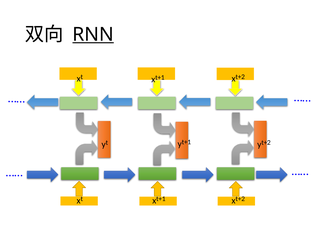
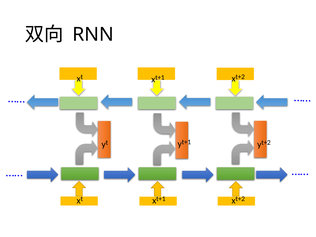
RNN underline: present -> none
